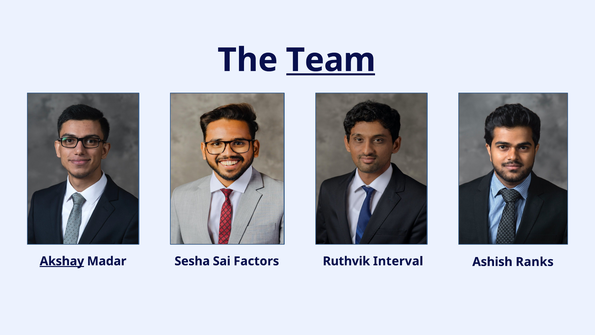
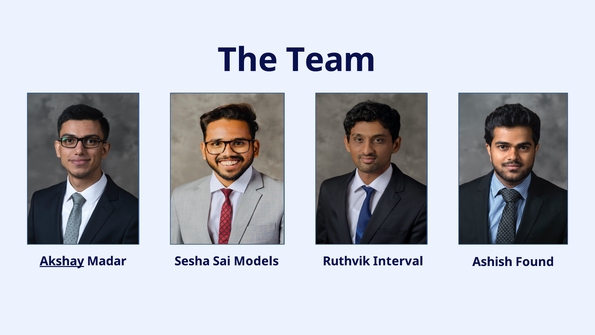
Team underline: present -> none
Factors: Factors -> Models
Ranks: Ranks -> Found
